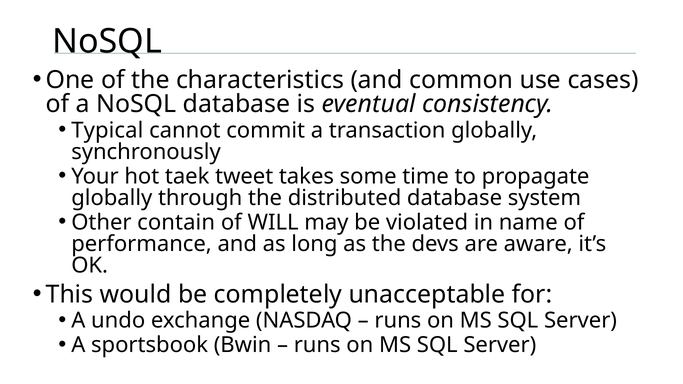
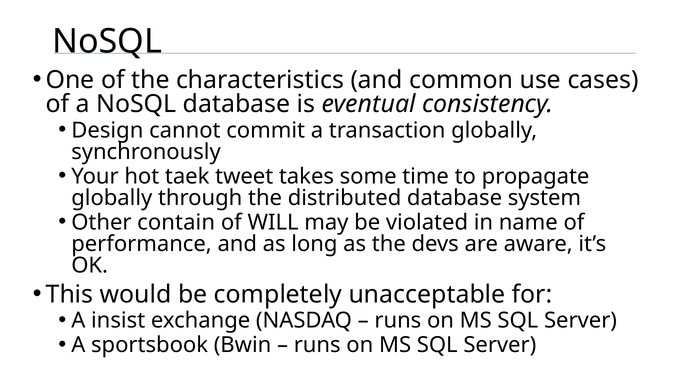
Typical: Typical -> Design
undo: undo -> insist
